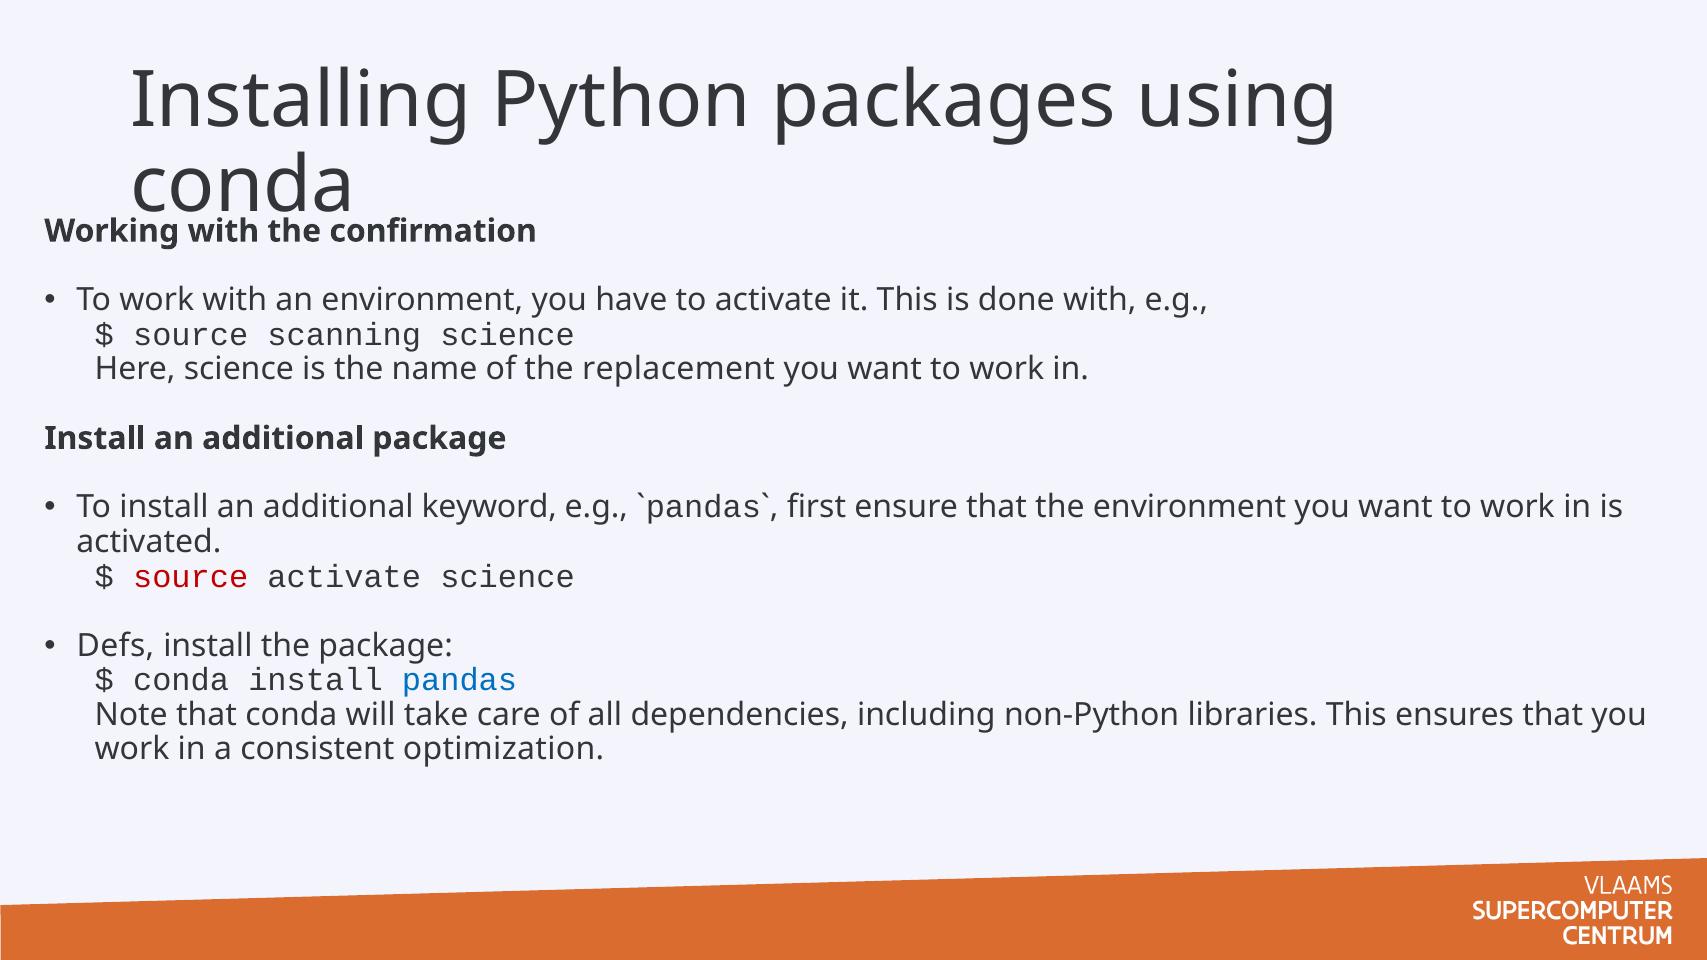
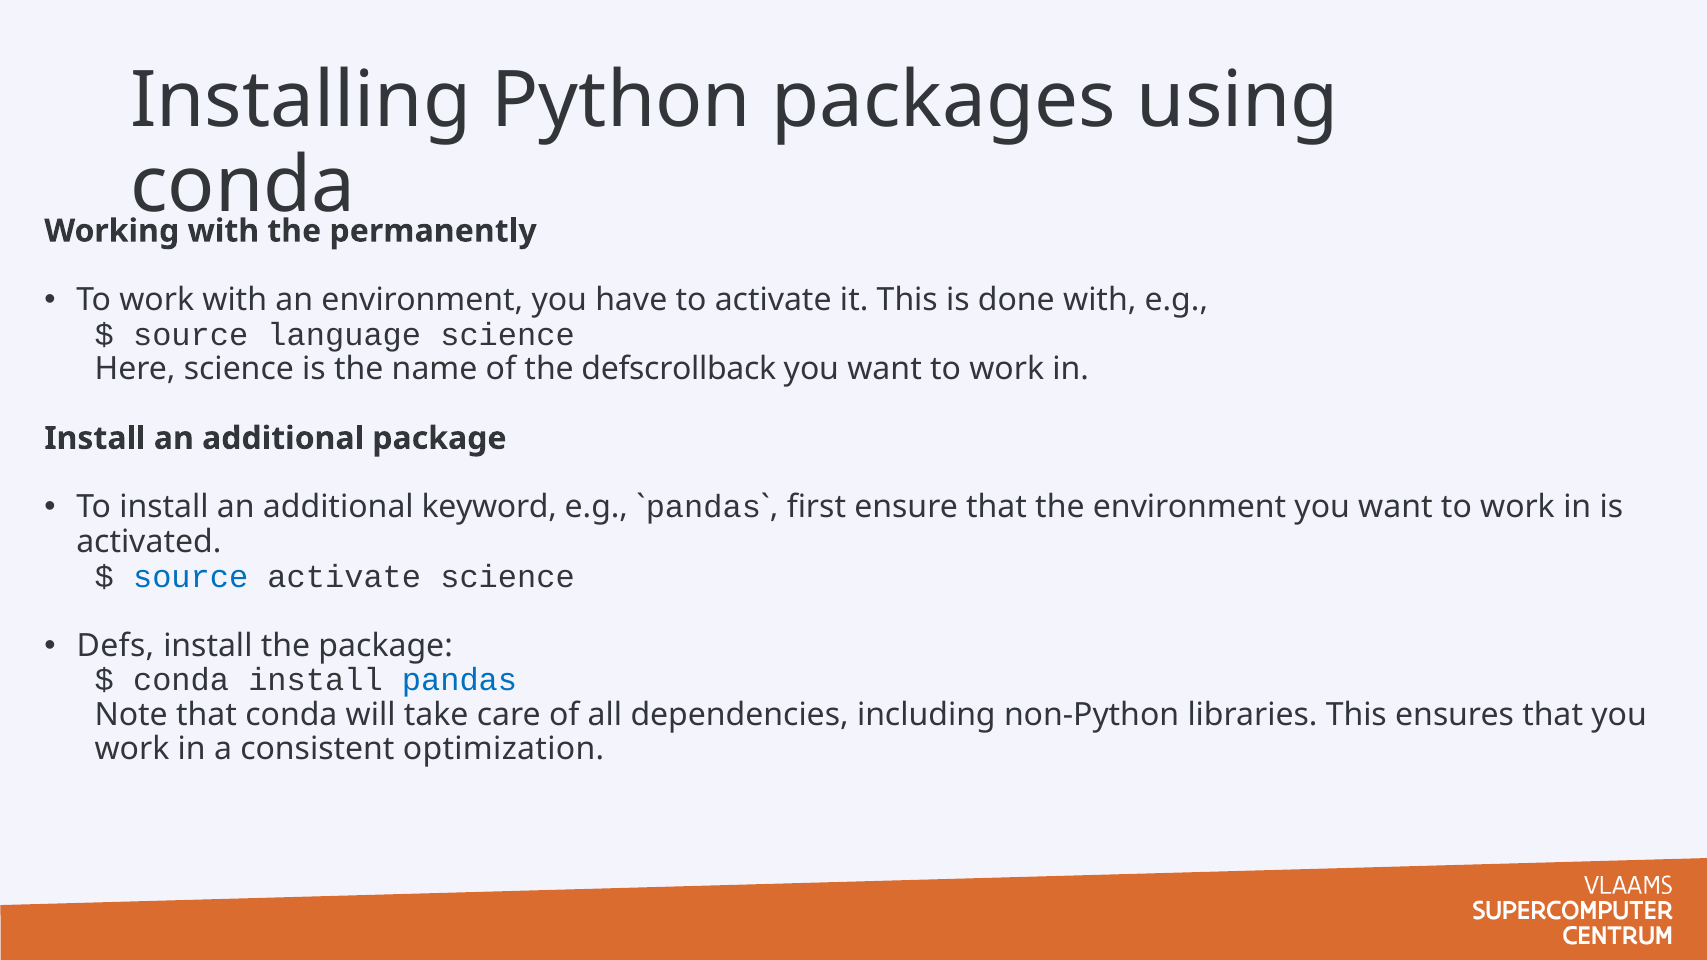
confirmation: confirmation -> permanently
scanning: scanning -> language
replacement: replacement -> defscrollback
source at (191, 577) colour: red -> blue
